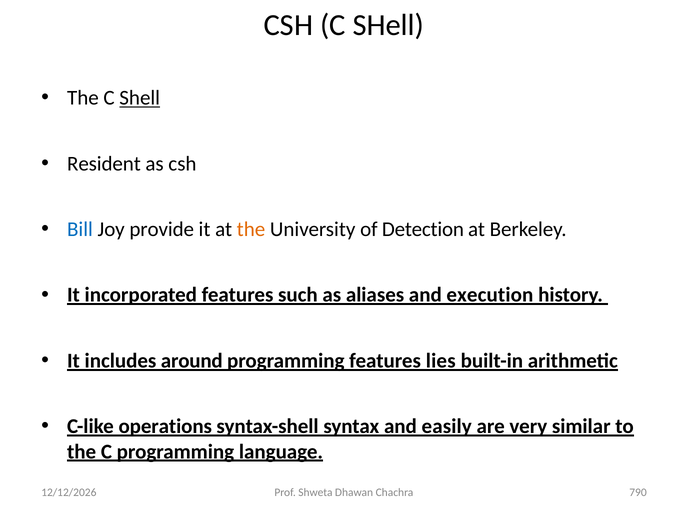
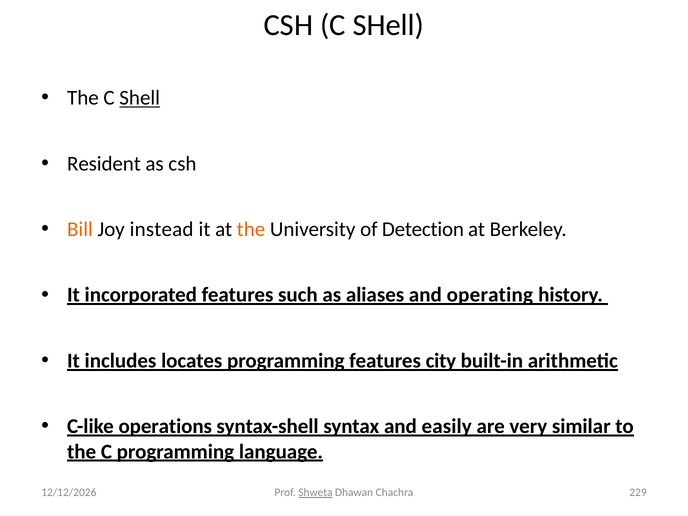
Bill colour: blue -> orange
provide: provide -> instead
execution: execution -> operating
around: around -> locates
lies: lies -> city
Shweta underline: none -> present
790: 790 -> 229
